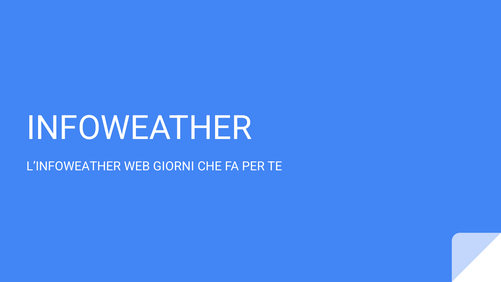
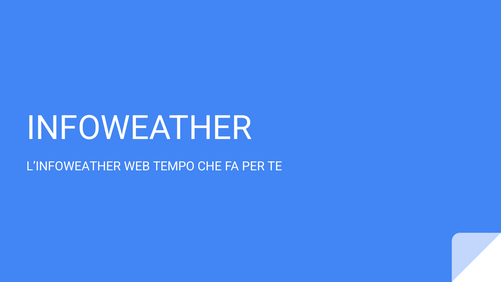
GIORNI: GIORNI -> TEMPO
